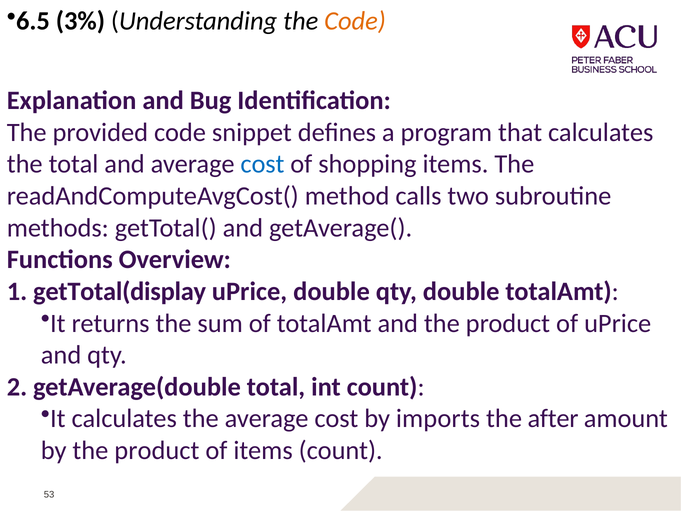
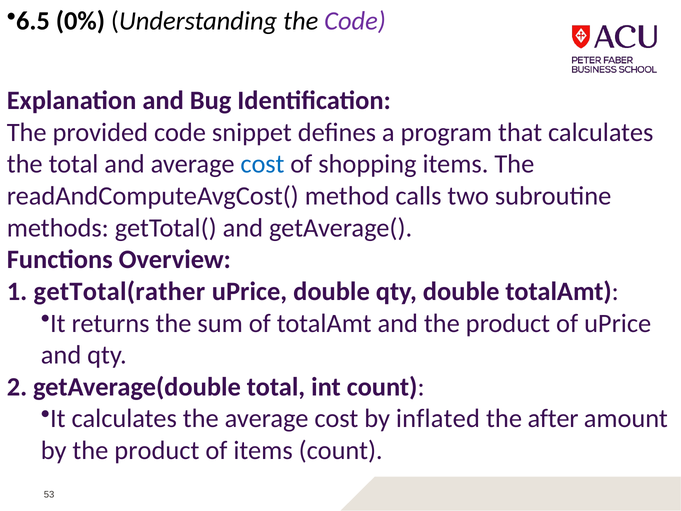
3%: 3% -> 0%
Code at (355, 21) colour: orange -> purple
getTotal(display: getTotal(display -> getTotal(rather
imports: imports -> inflated
